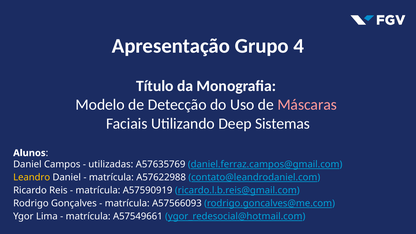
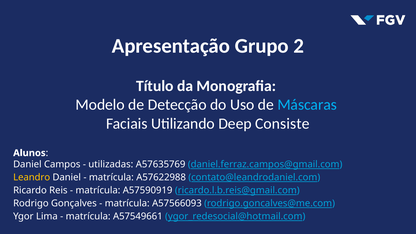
4: 4 -> 2
Máscaras colour: pink -> light blue
Sistemas: Sistemas -> Consiste
